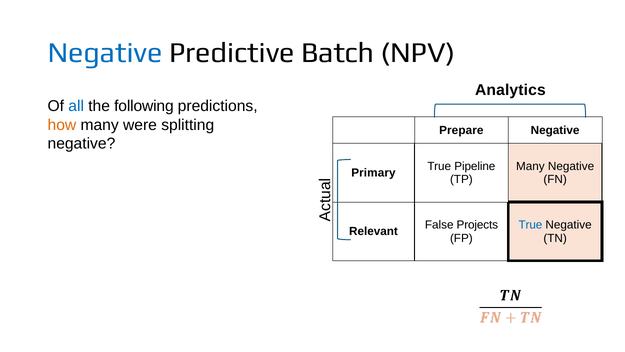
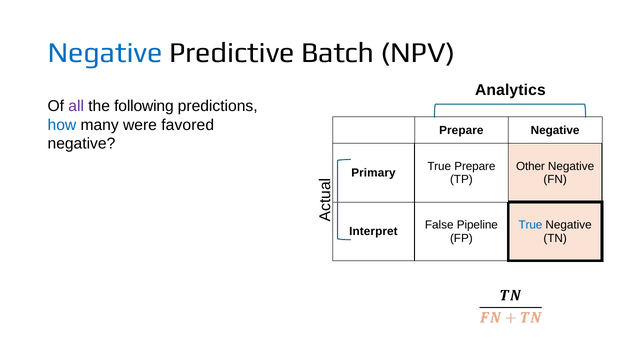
all colour: blue -> purple
how colour: orange -> blue
splitting: splitting -> favored
True Pipeline: Pipeline -> Prepare
Many at (530, 166): Many -> Other
Projects: Projects -> Pipeline
Relevant: Relevant -> Interpret
